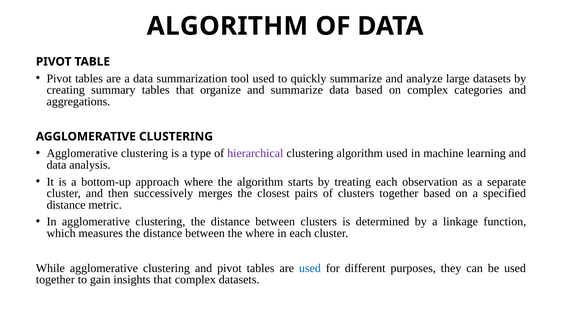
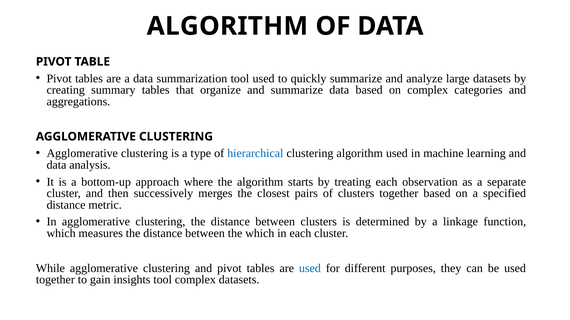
hierarchical colour: purple -> blue
the where: where -> which
insights that: that -> tool
